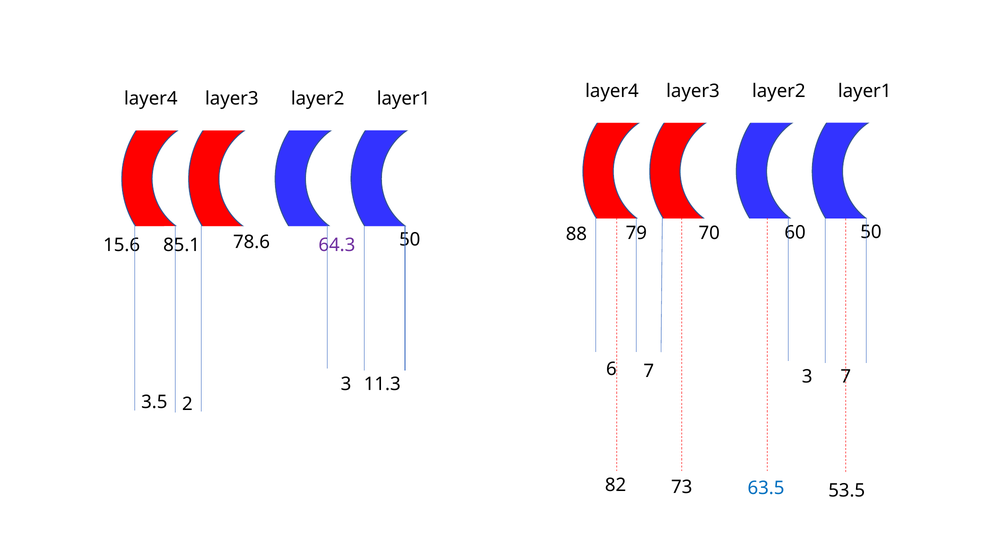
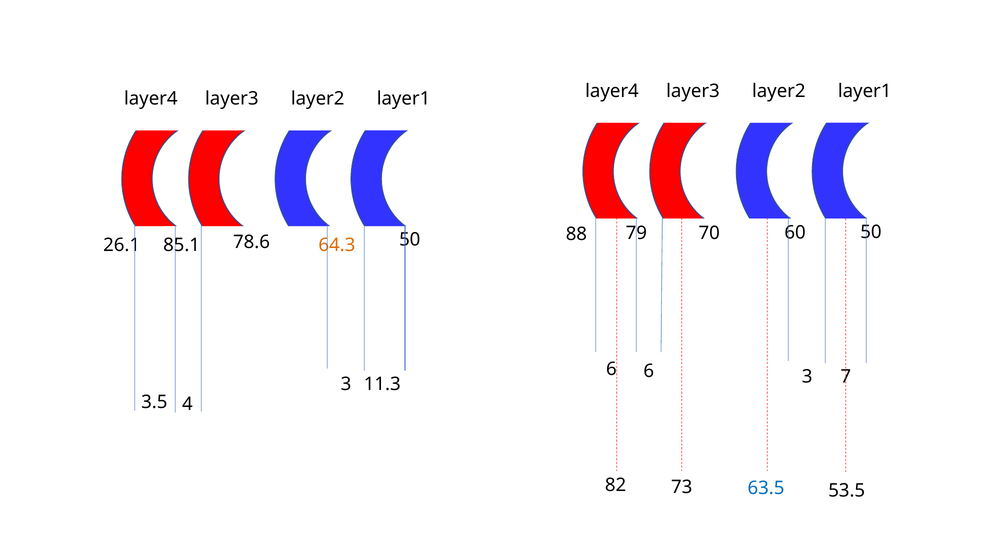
15.6: 15.6 -> 26.1
64.3 colour: purple -> orange
6 7: 7 -> 6
2: 2 -> 4
